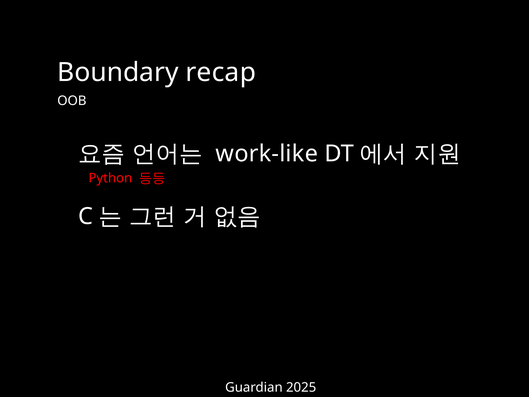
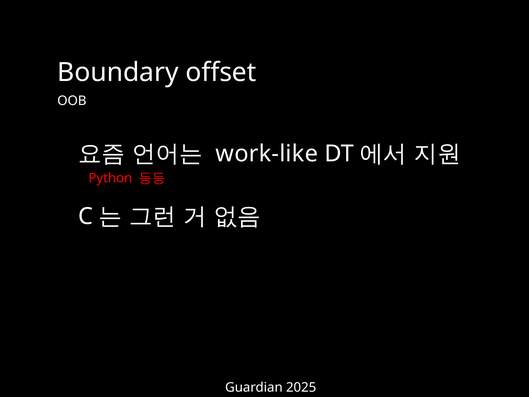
recap: recap -> offset
